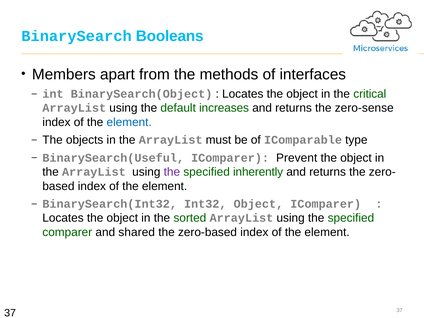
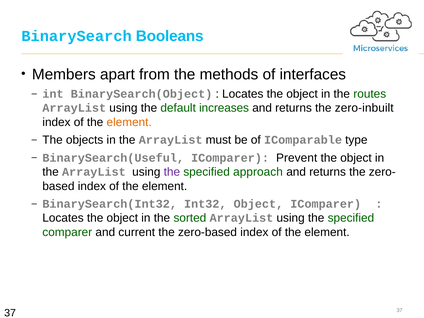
critical: critical -> routes
zero-sense: zero-sense -> zero-inbuilt
element at (129, 122) colour: blue -> orange
inherently: inherently -> approach
shared: shared -> current
